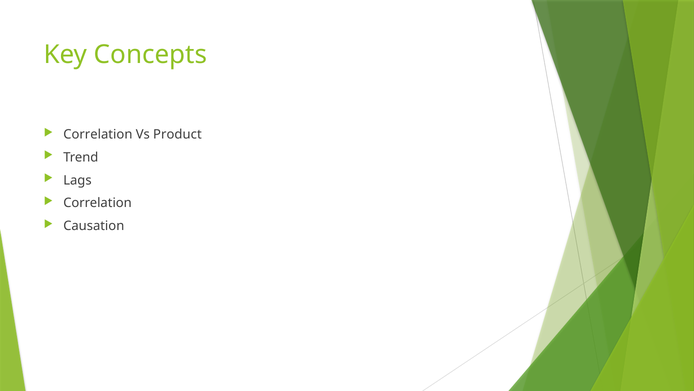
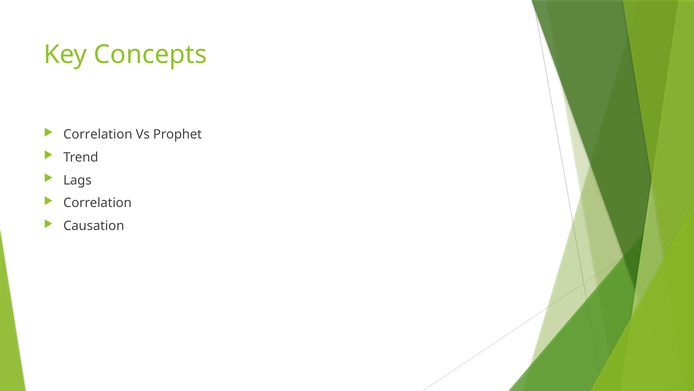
Product: Product -> Prophet
